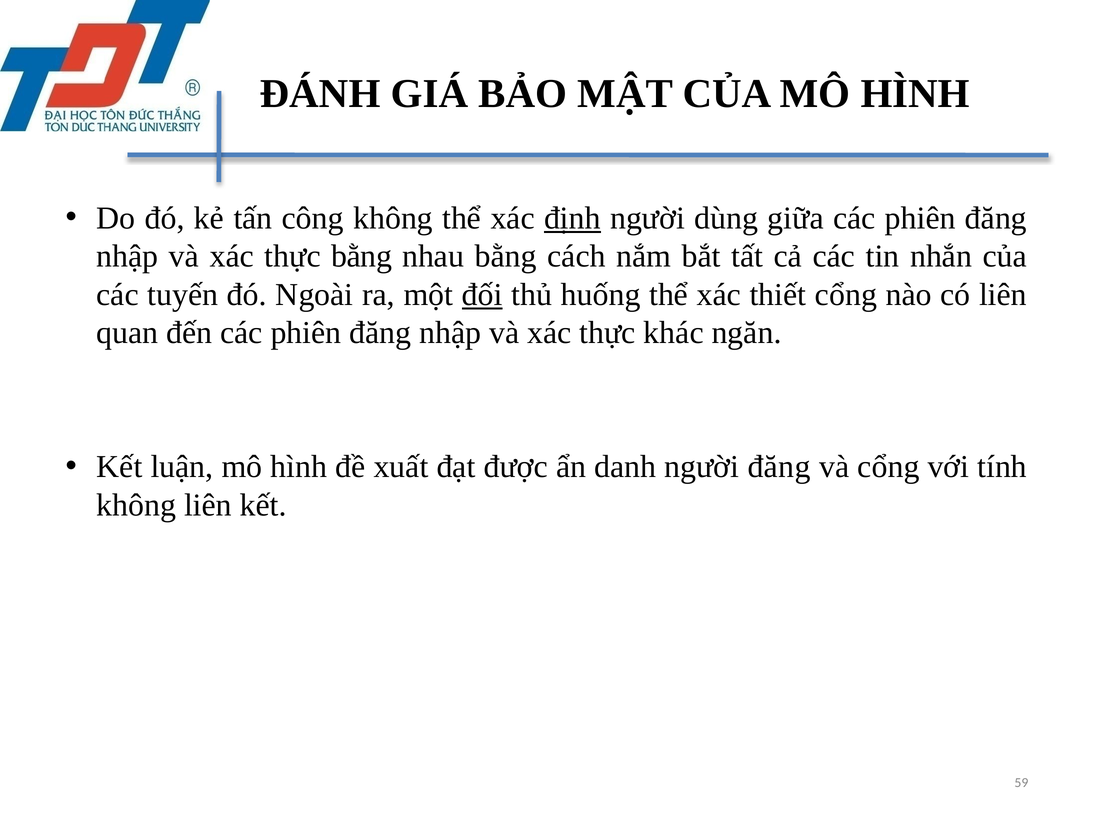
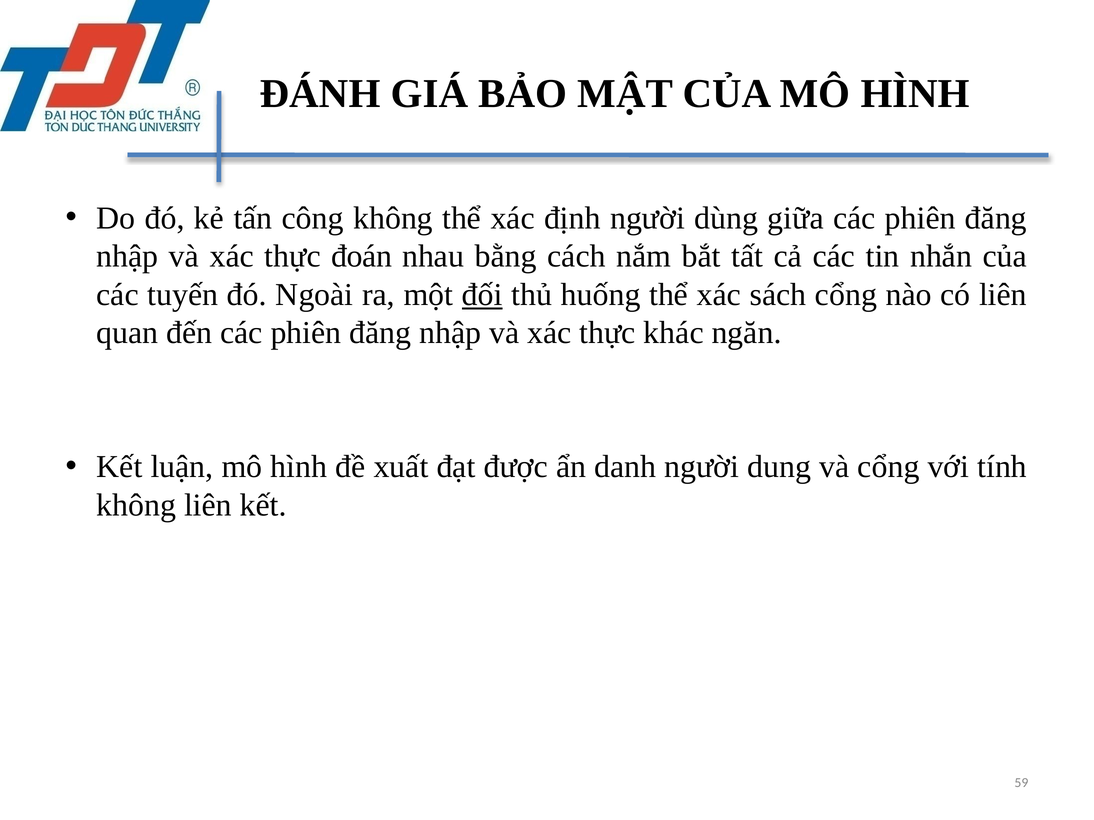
định underline: present -> none
thực bằng: bằng -> đoán
thiết: thiết -> sách
người đăng: đăng -> dung
